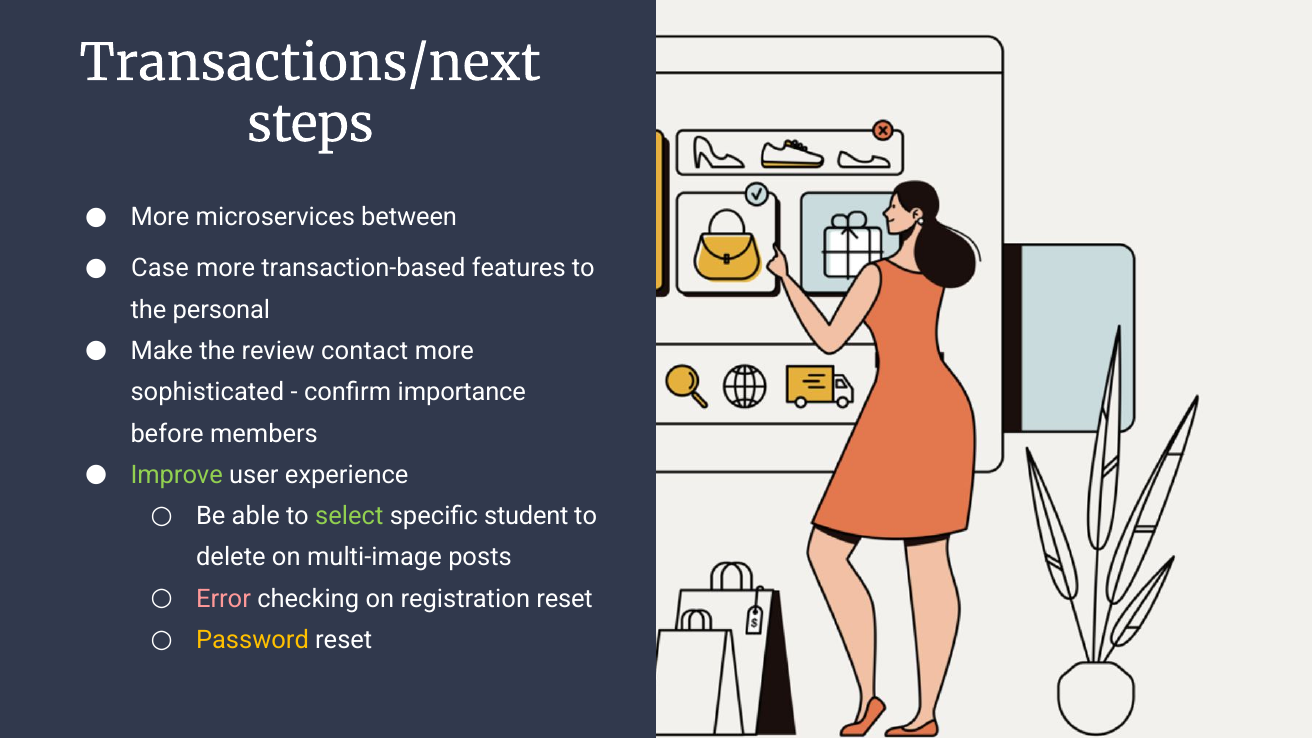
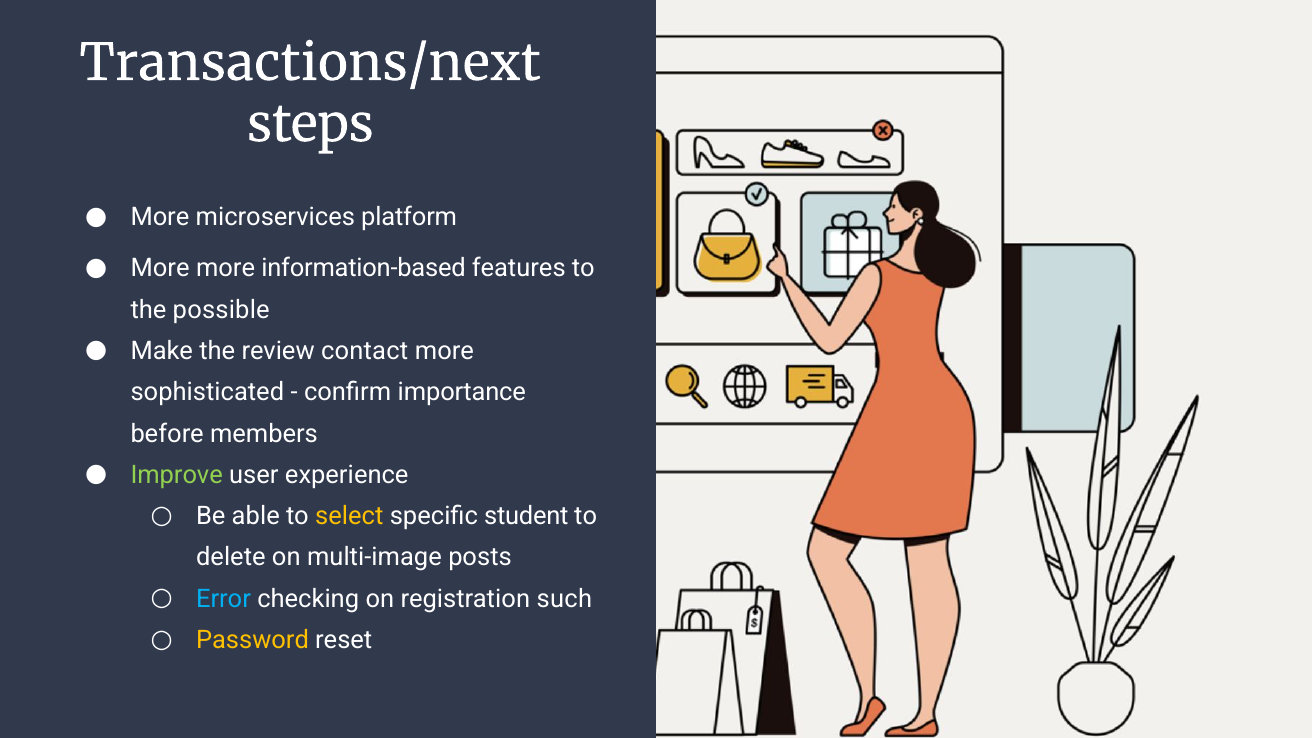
between: between -> platform
Case at (160, 268): Case -> More
transaction-based: transaction-based -> information-based
personal: personal -> possible
select colour: light green -> yellow
Error colour: pink -> light blue
registration reset: reset -> such
